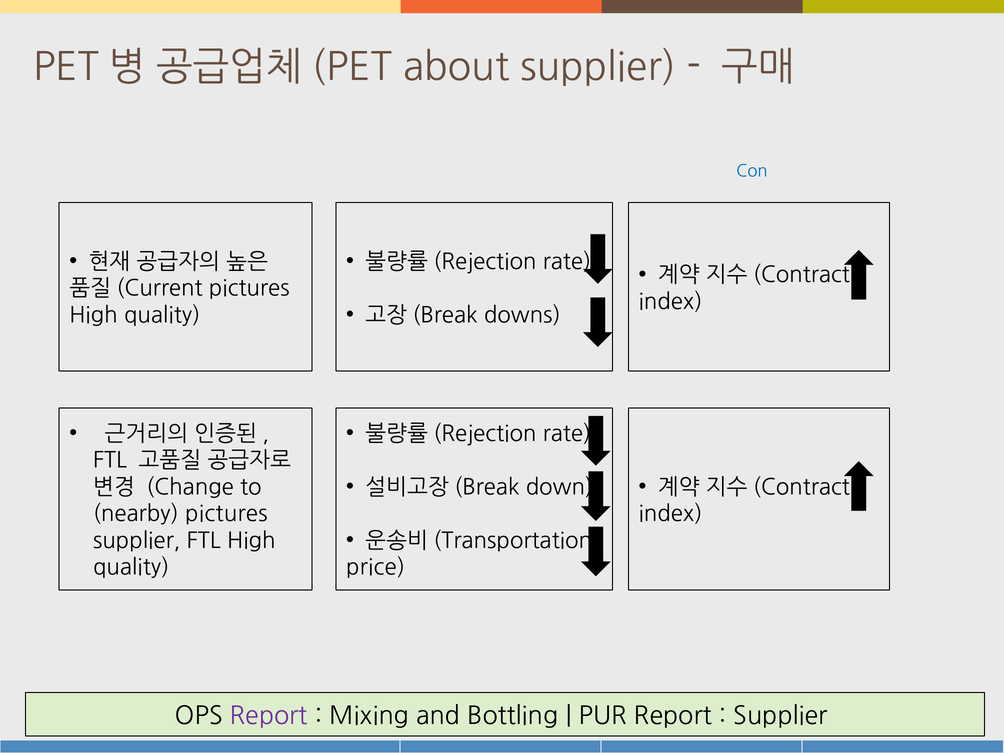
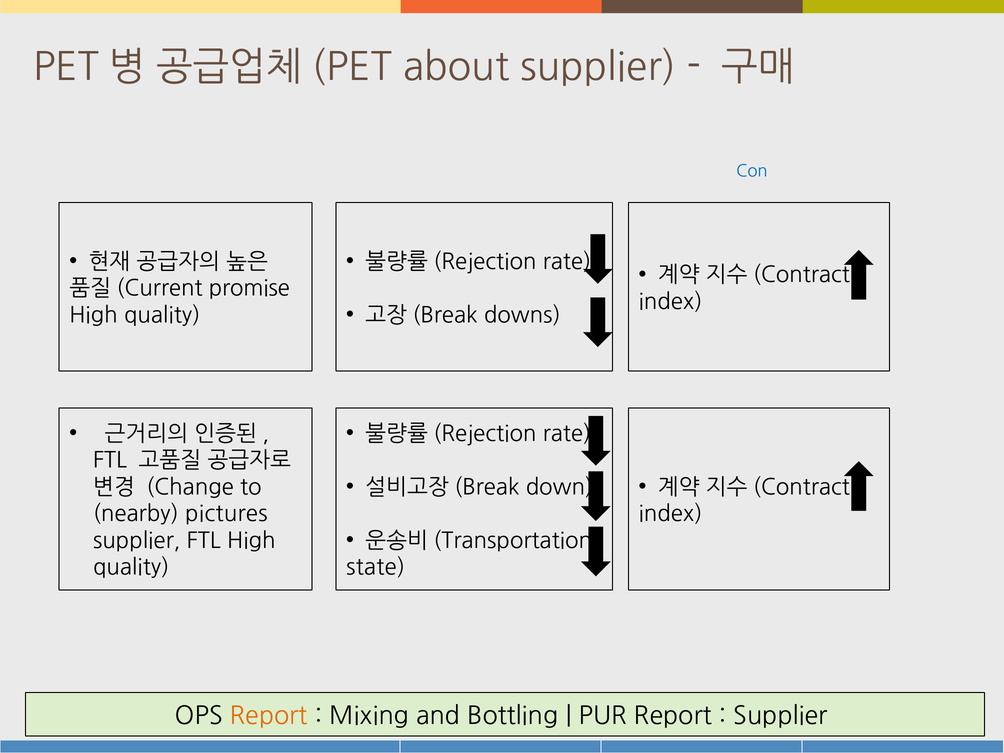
pictures at (249, 288): pictures -> promise
price: price -> state
Report at (269, 716) colour: purple -> orange
